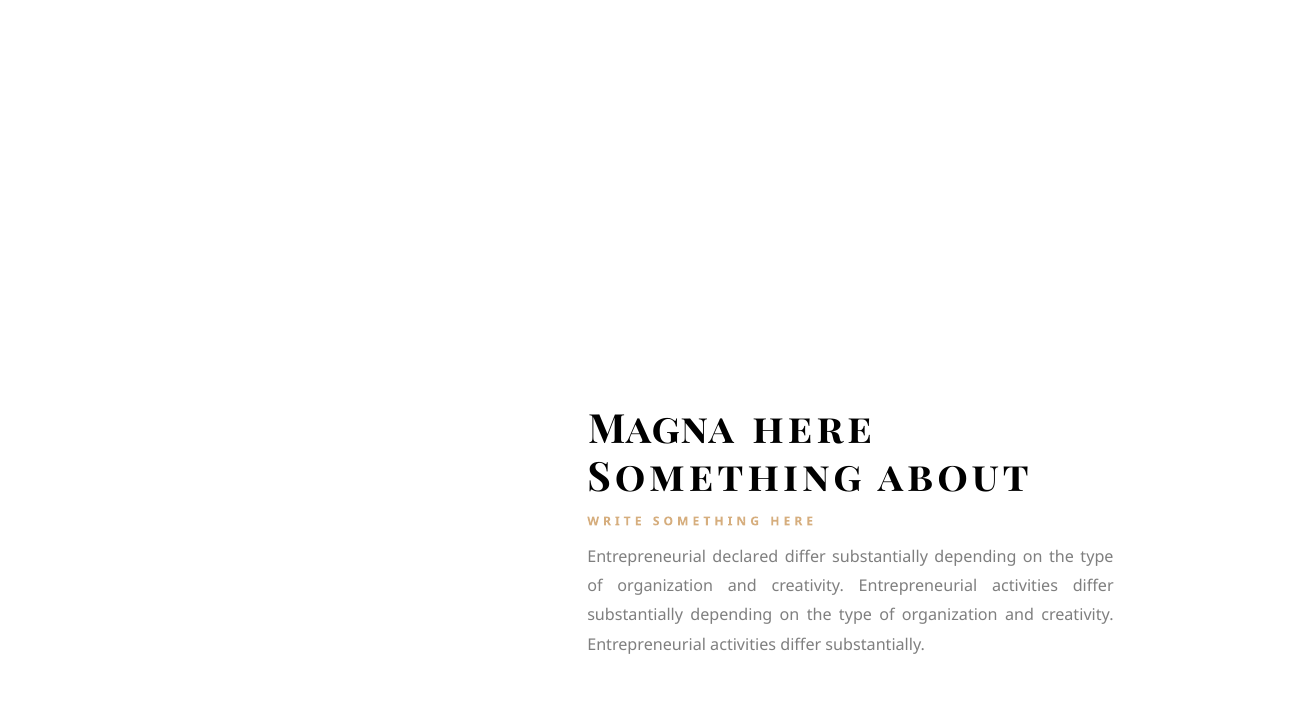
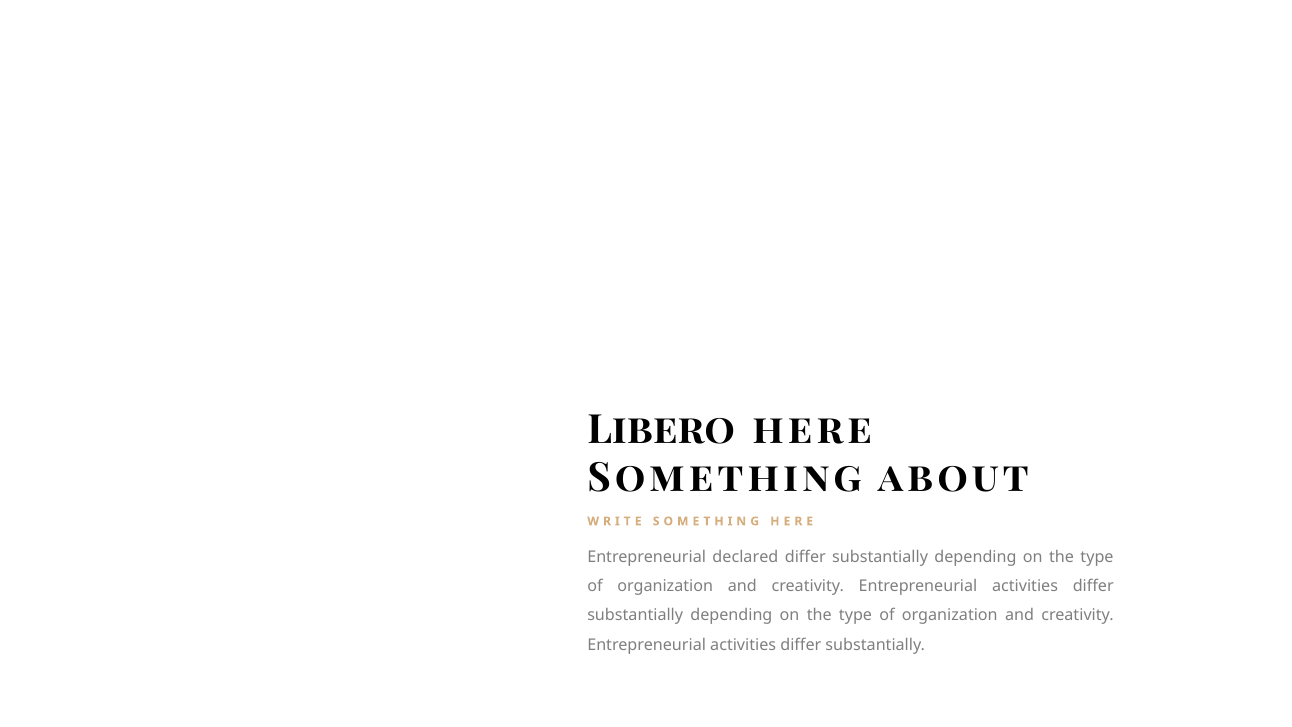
Magna: Magna -> Libero
